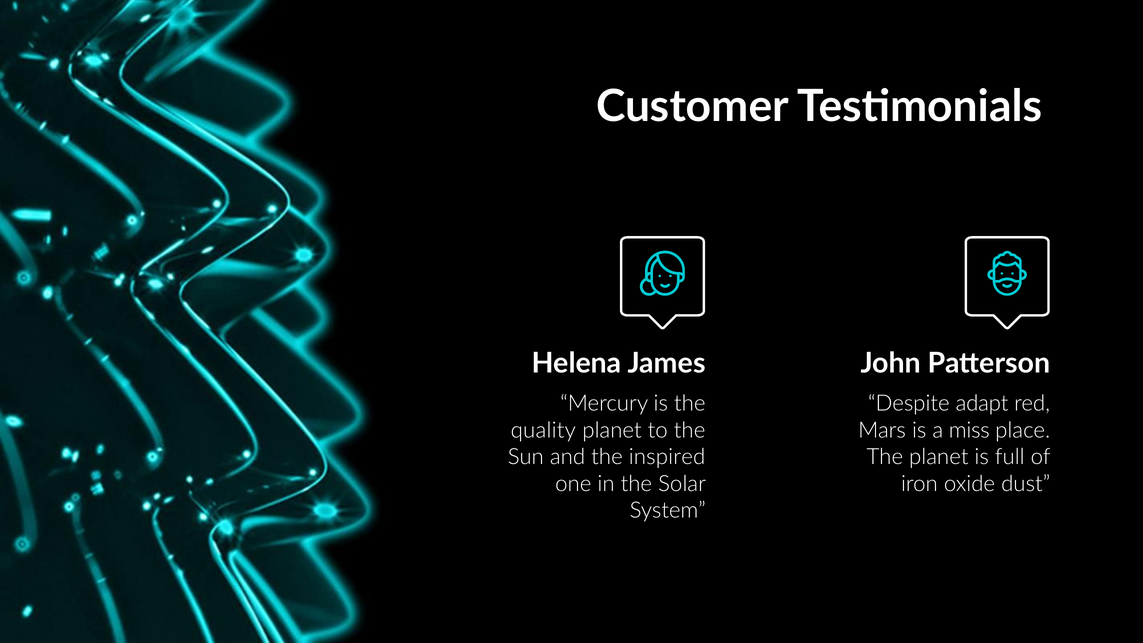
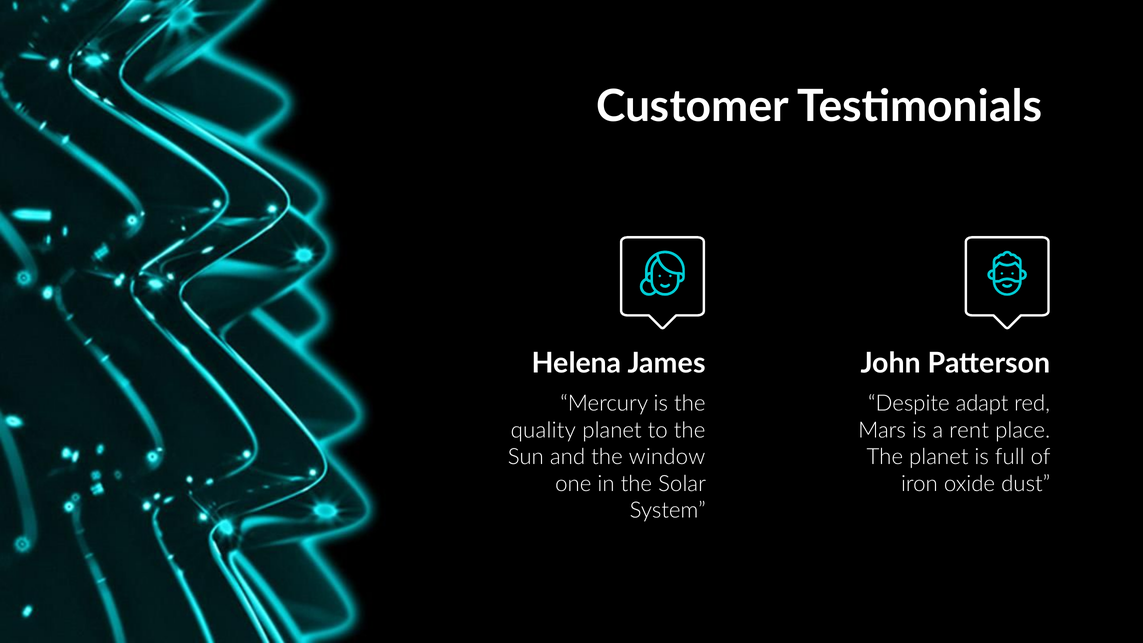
miss: miss -> rent
inspired: inspired -> window
